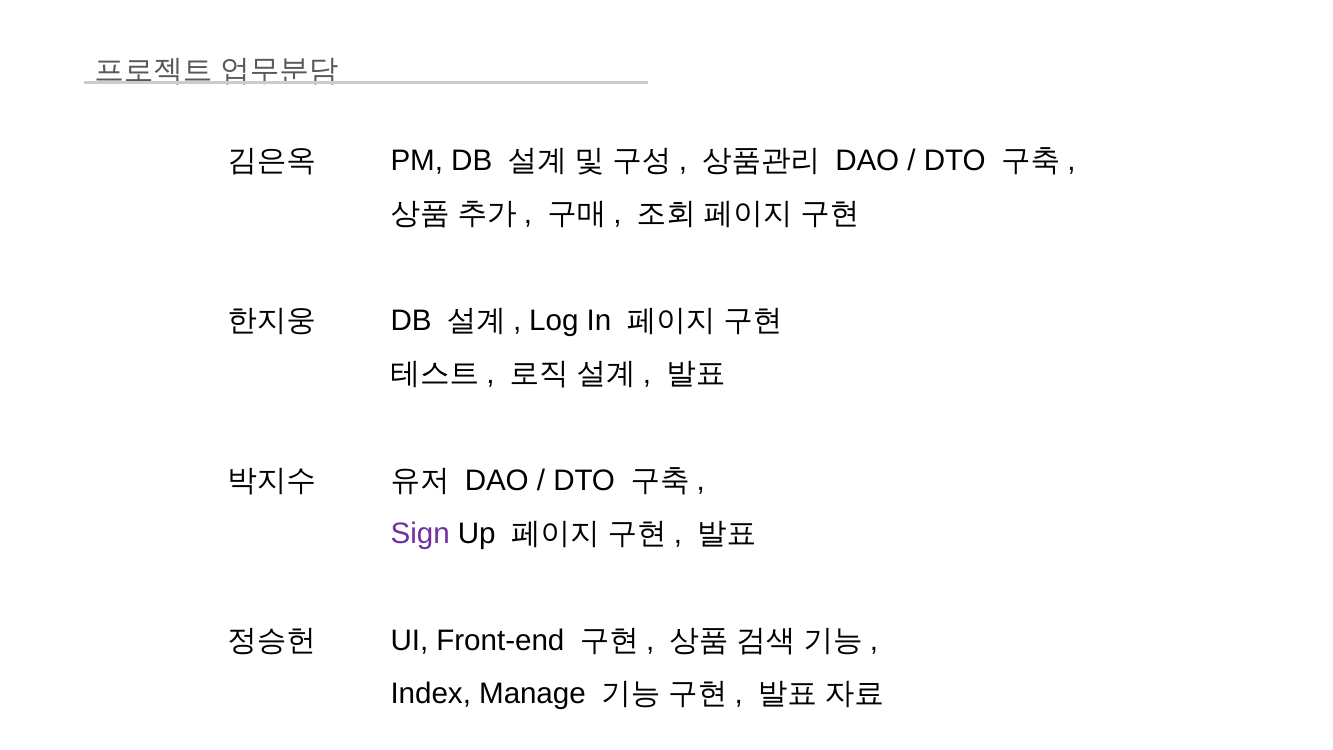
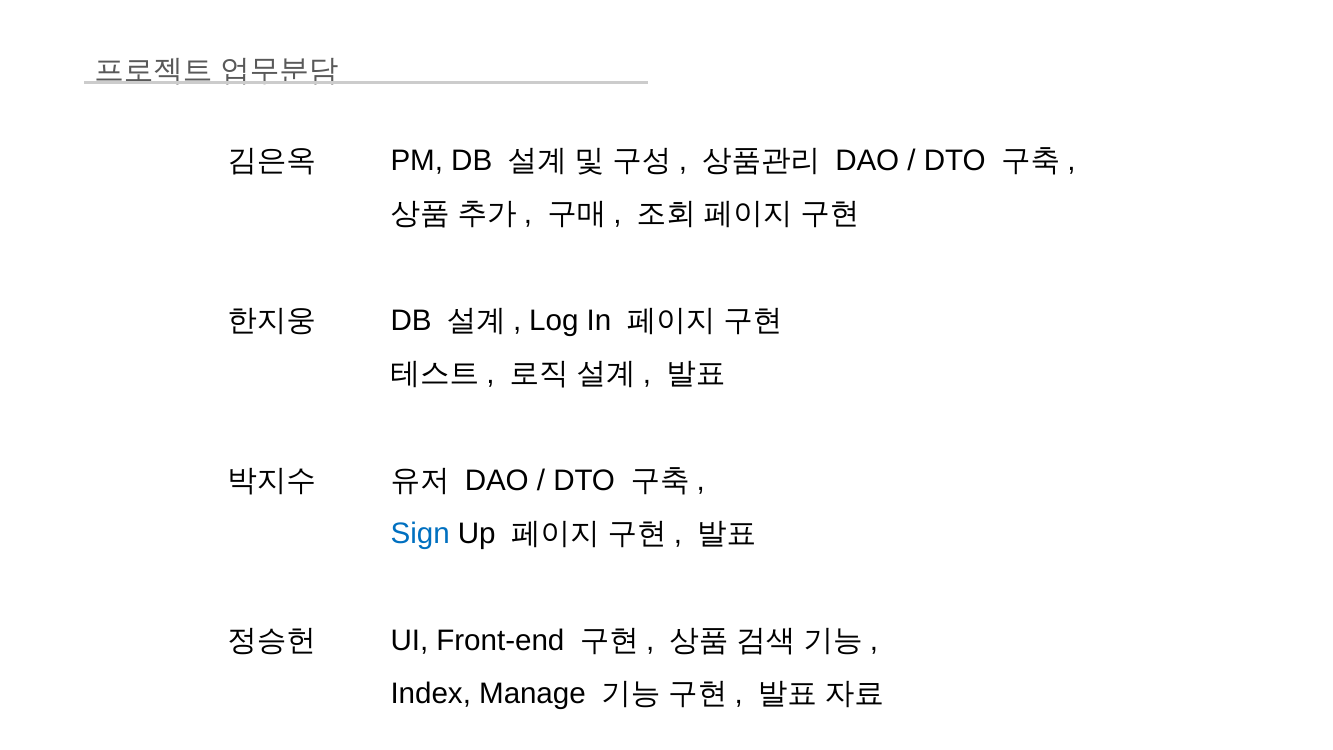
Sign colour: purple -> blue
